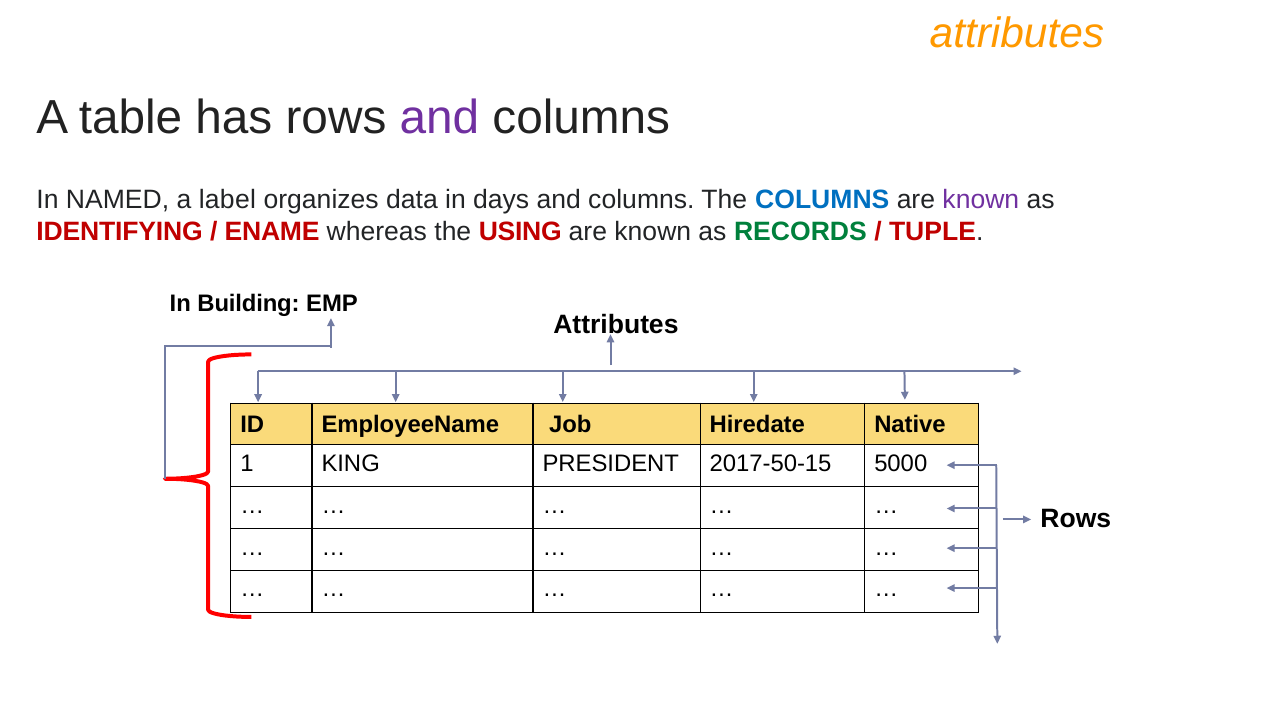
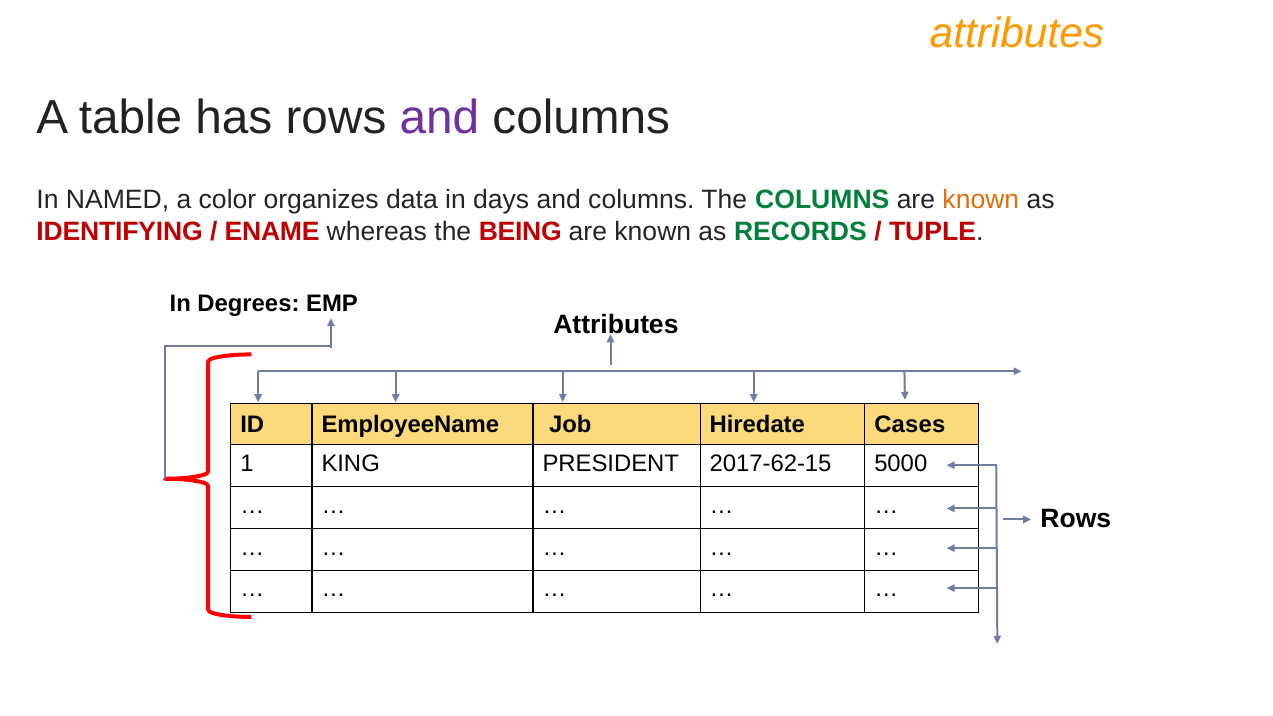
label: label -> color
COLUMNS at (822, 200) colour: blue -> green
known at (981, 200) colour: purple -> orange
USING: USING -> BEING
Building: Building -> Degrees
Native: Native -> Cases
2017-50-15: 2017-50-15 -> 2017-62-15
